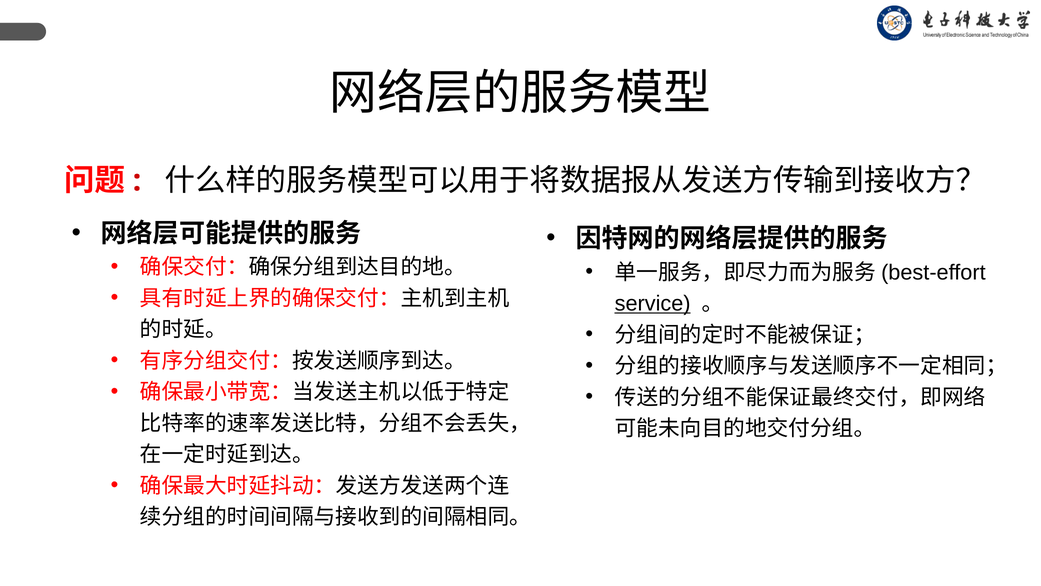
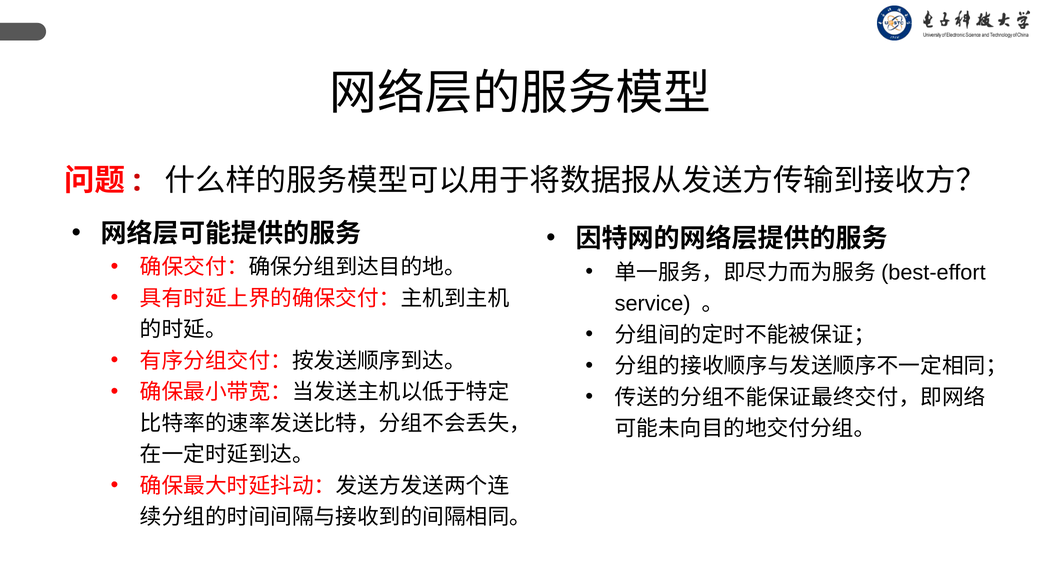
service underline: present -> none
